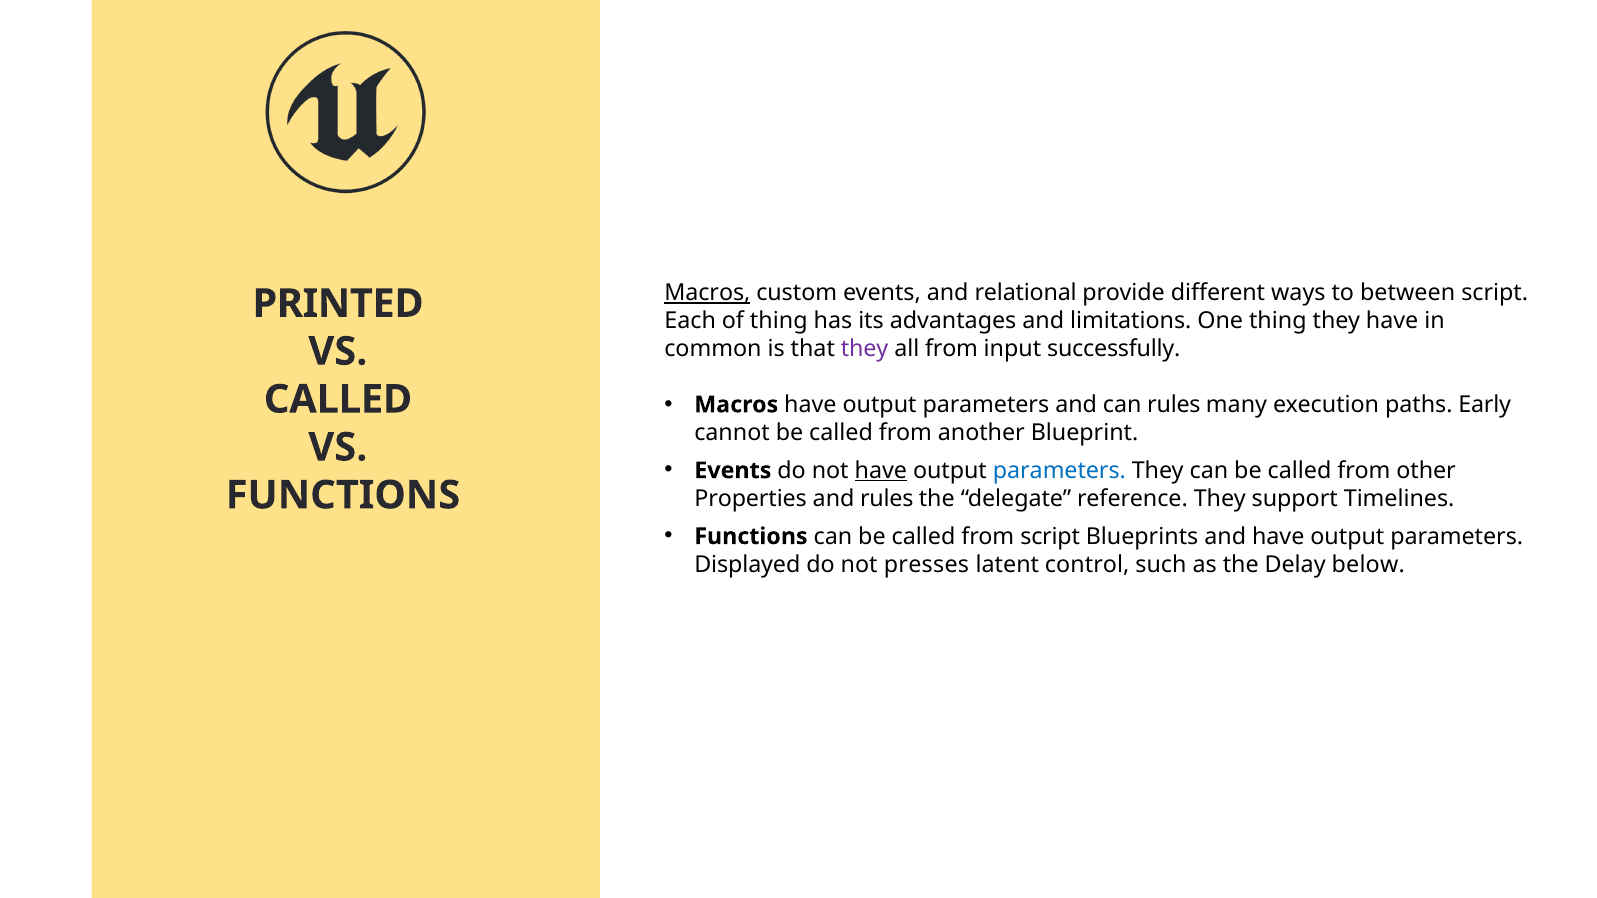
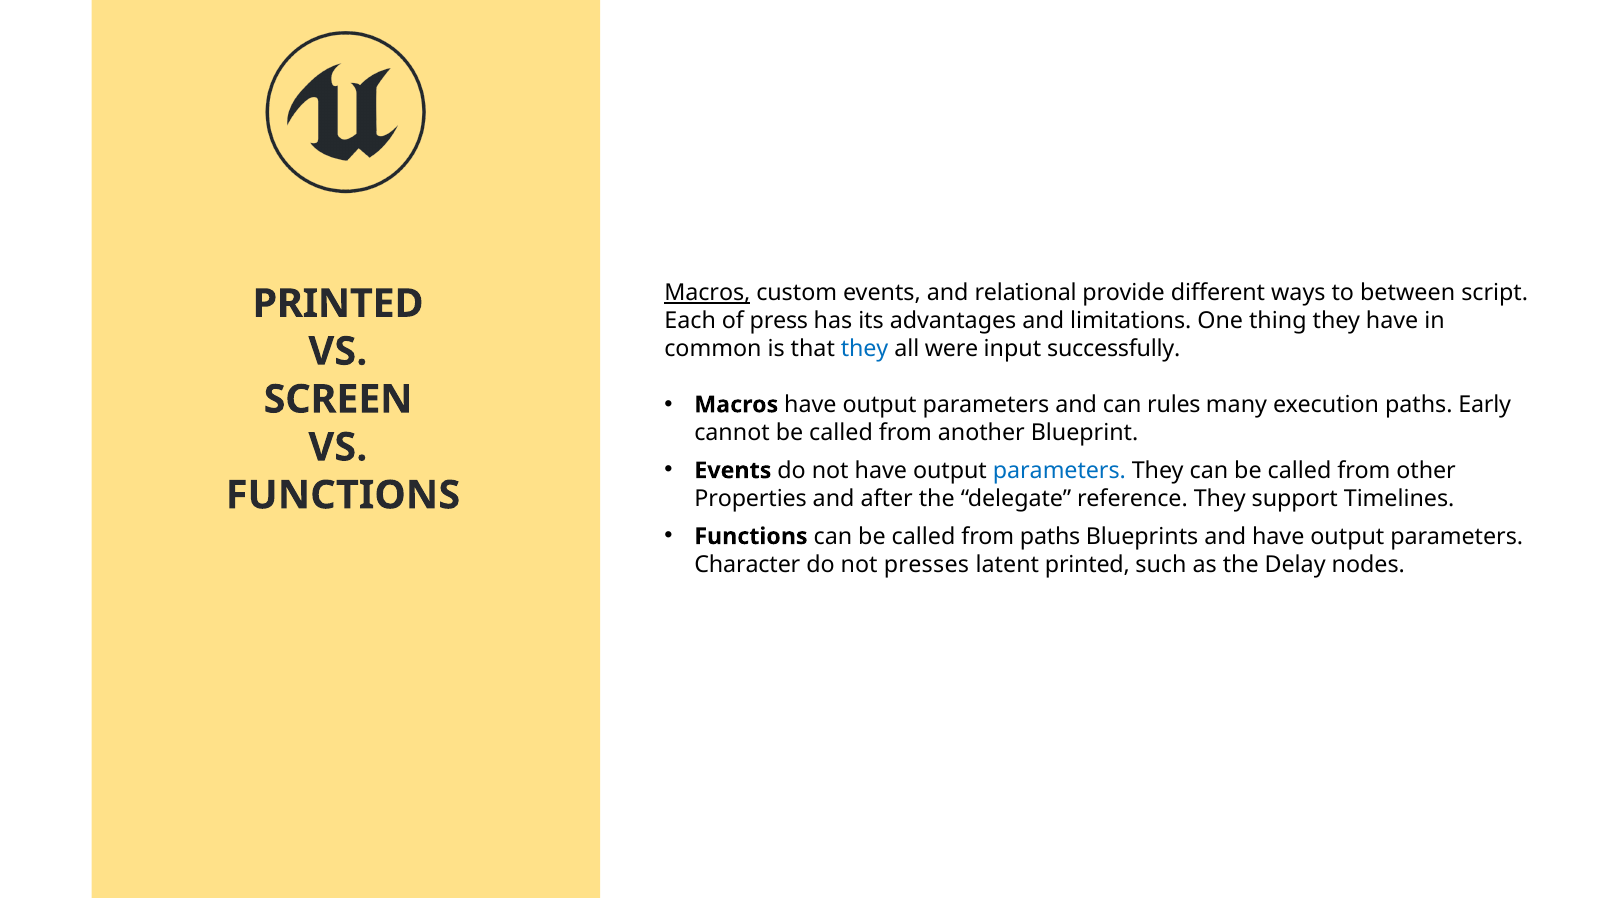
of thing: thing -> press
they at (865, 349) colour: purple -> blue
all from: from -> were
CALLED at (338, 400): CALLED -> SCREEN
have at (881, 471) underline: present -> none
and rules: rules -> after
from script: script -> paths
Displayed: Displayed -> Character
latent control: control -> printed
below: below -> nodes
